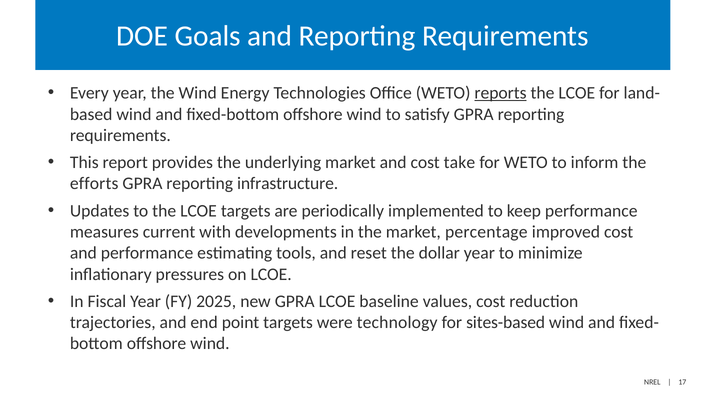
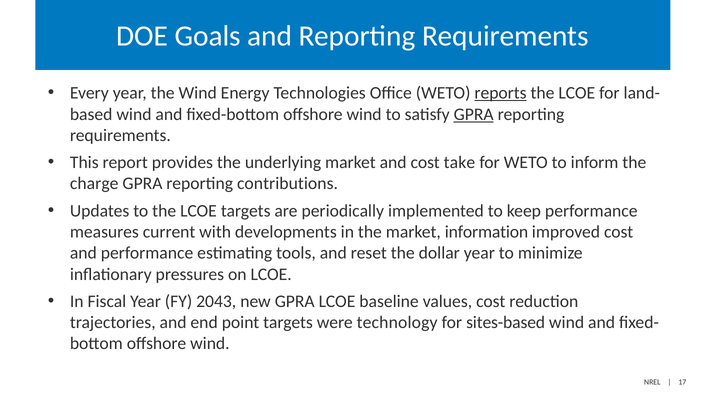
GPRA at (474, 114) underline: none -> present
efforts: efforts -> charge
infrastructure: infrastructure -> contributions
percentage: percentage -> information
2025: 2025 -> 2043
